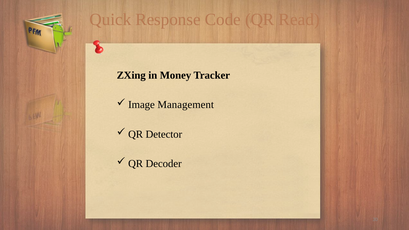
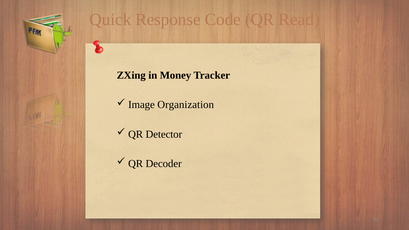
Management: Management -> Organization
